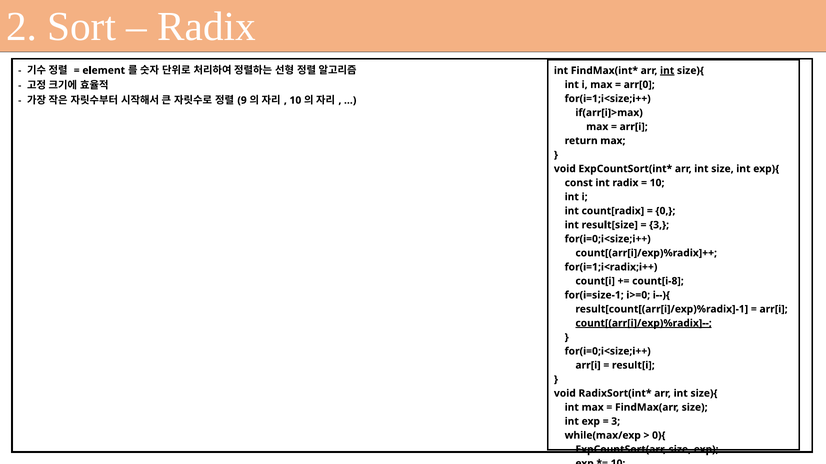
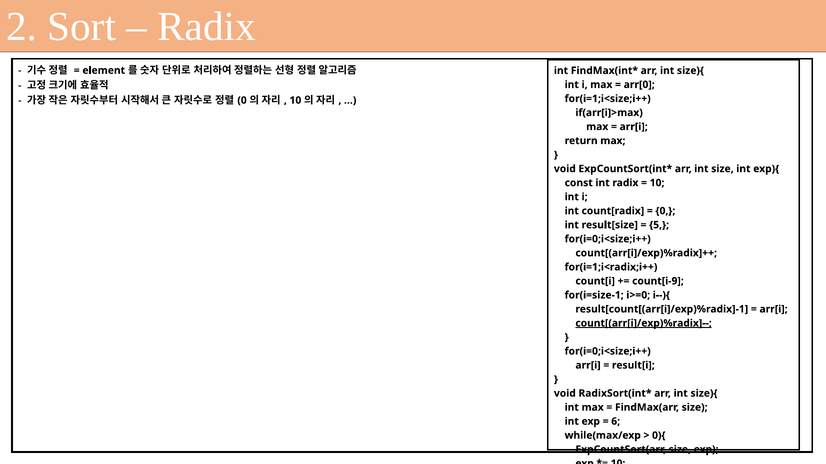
int at (667, 71) underline: present -> none
9 at (242, 100): 9 -> 0
3 at (659, 225): 3 -> 5
count[i-8: count[i-8 -> count[i-9
3 at (616, 422): 3 -> 6
